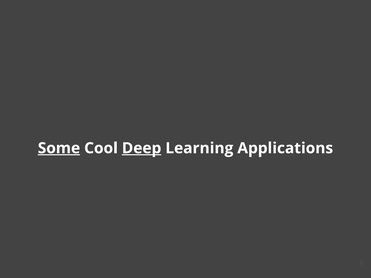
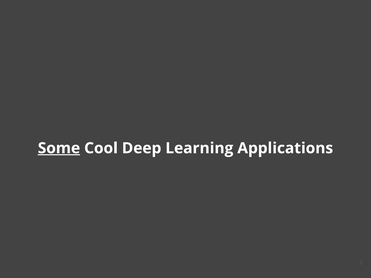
Deep underline: present -> none
